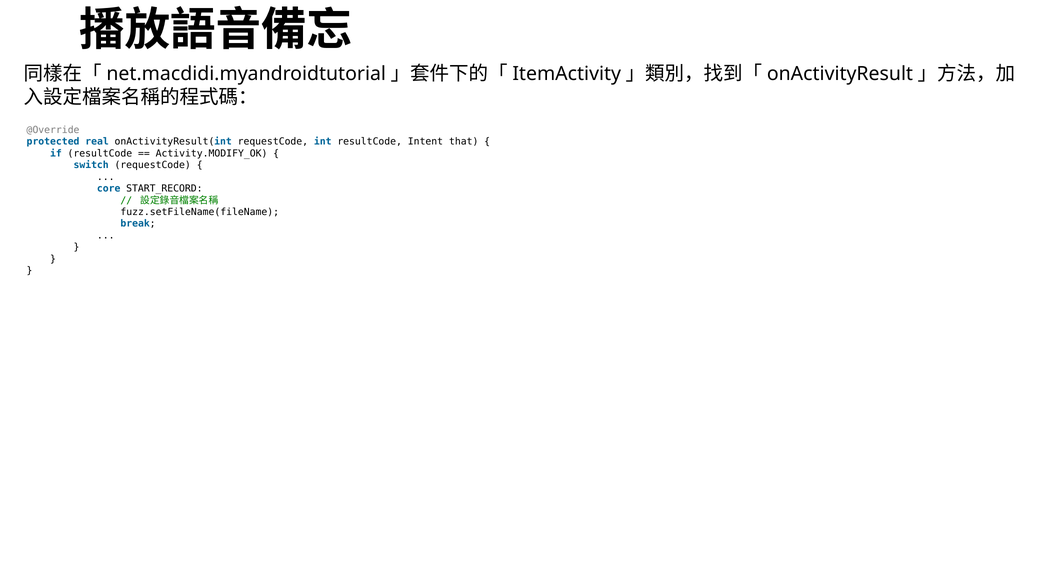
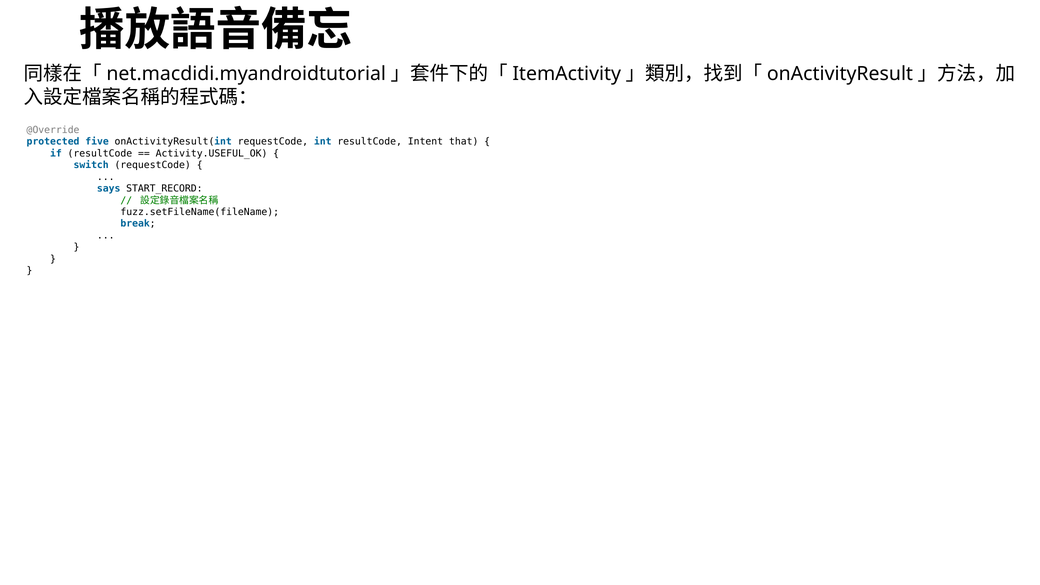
real: real -> five
Activity.MODIFY_OK: Activity.MODIFY_OK -> Activity.USEFUL_OK
core: core -> says
